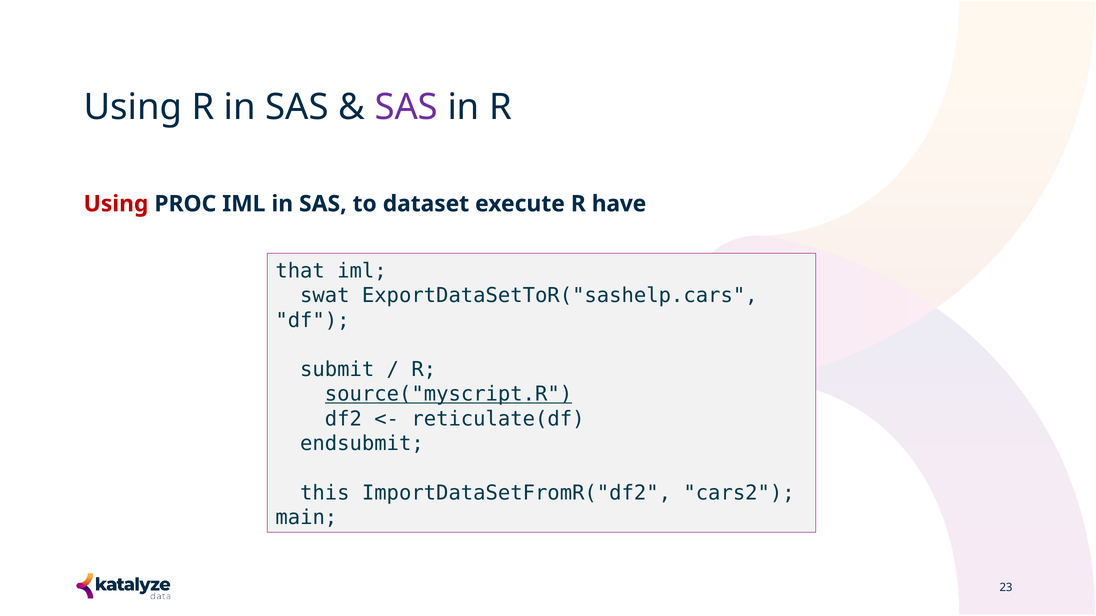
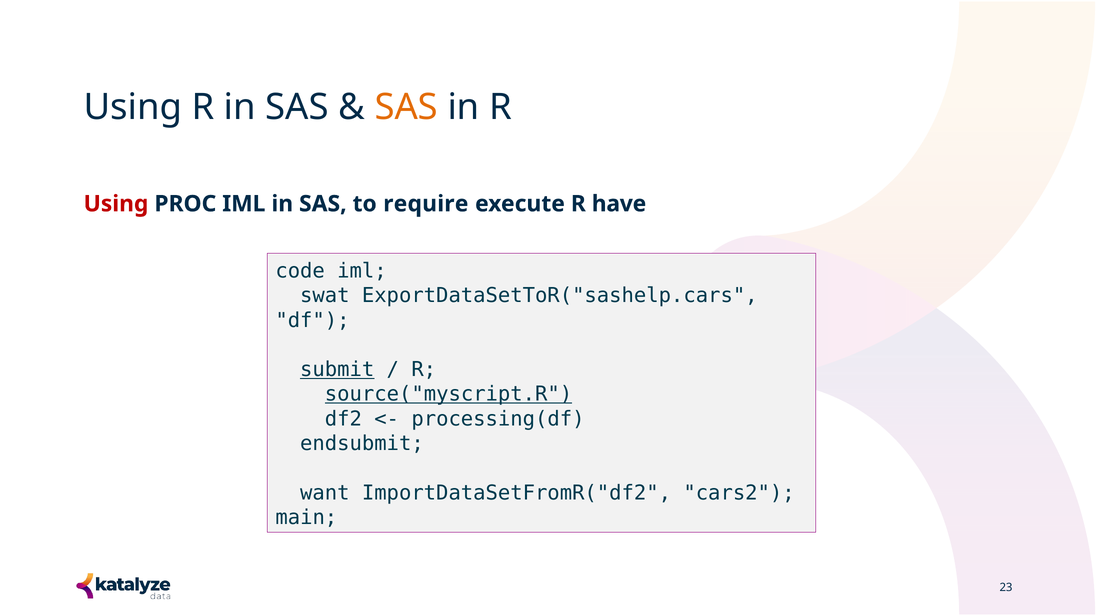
SAS at (406, 107) colour: purple -> orange
dataset: dataset -> require
that: that -> code
submit underline: none -> present
reticulate(df: reticulate(df -> processing(df
this: this -> want
